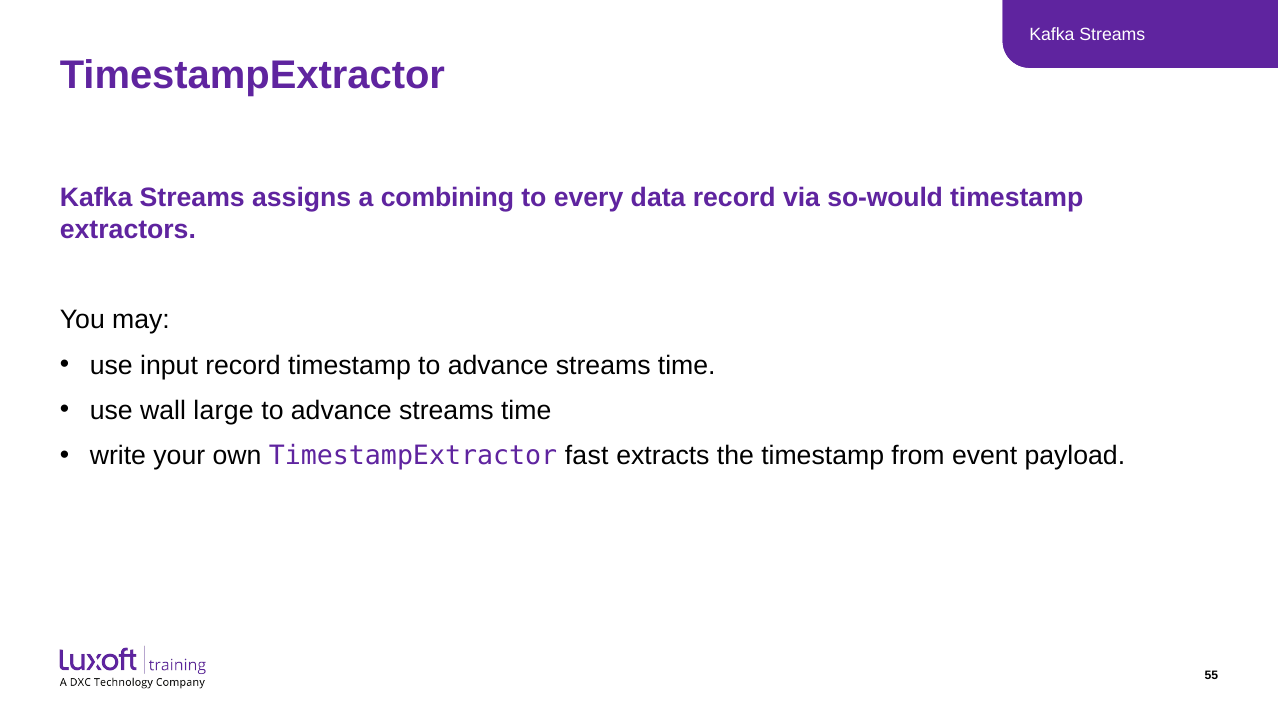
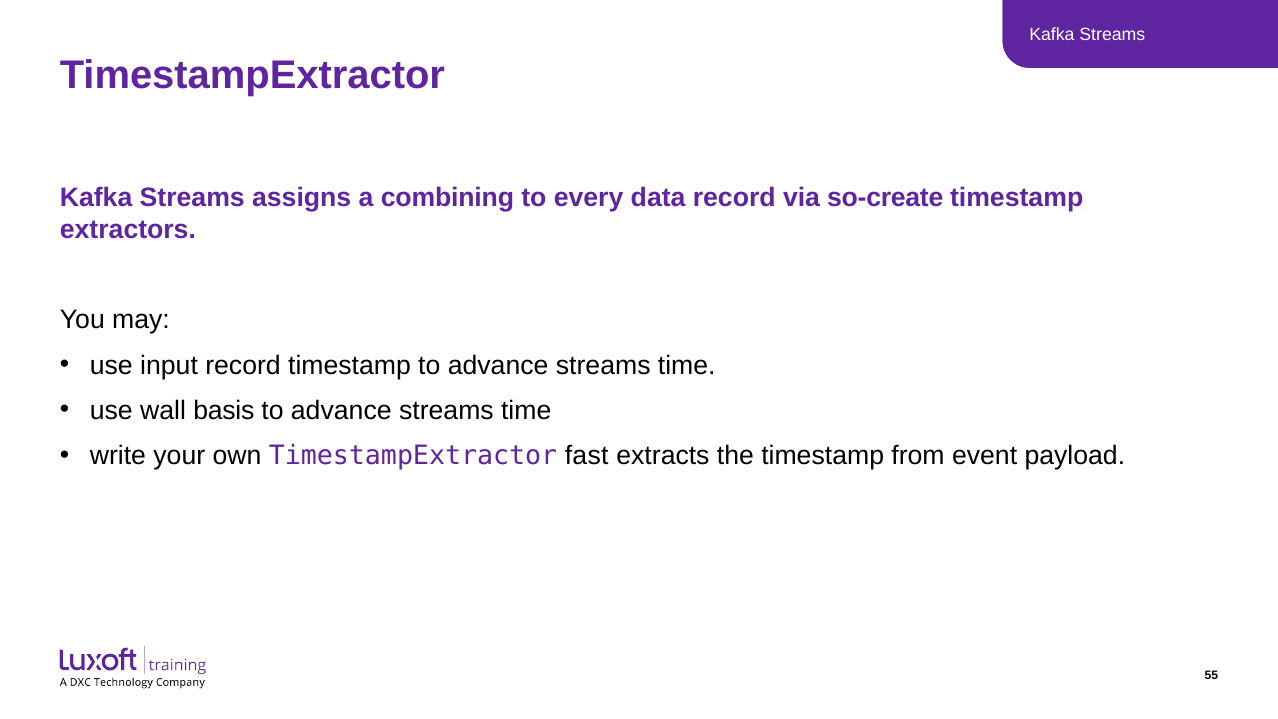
so-would: so-would -> so-create
large: large -> basis
